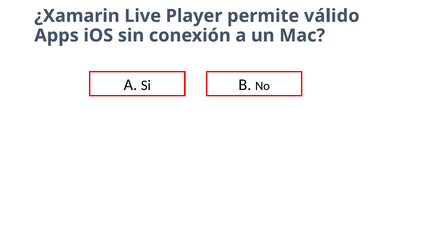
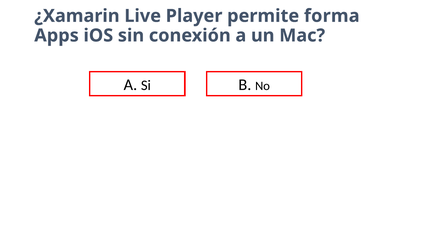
válido: válido -> forma
